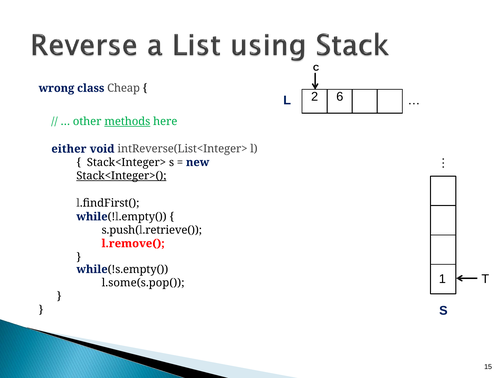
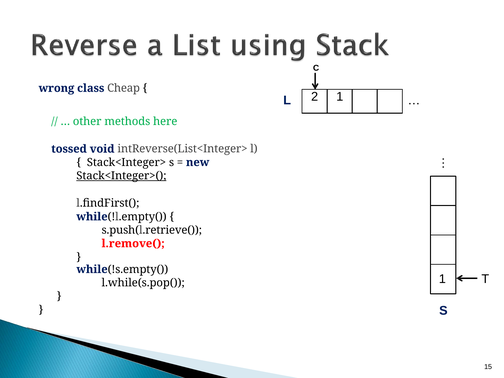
2 6: 6 -> 1
methods underline: present -> none
either: either -> tossed
l.some(s.pop(: l.some(s.pop( -> l.while(s.pop(
